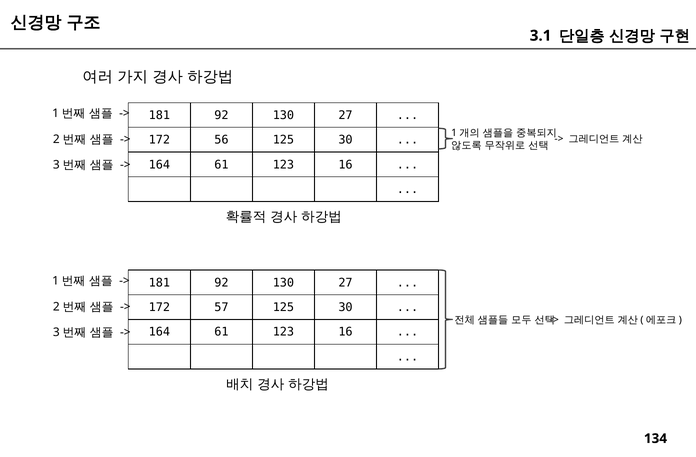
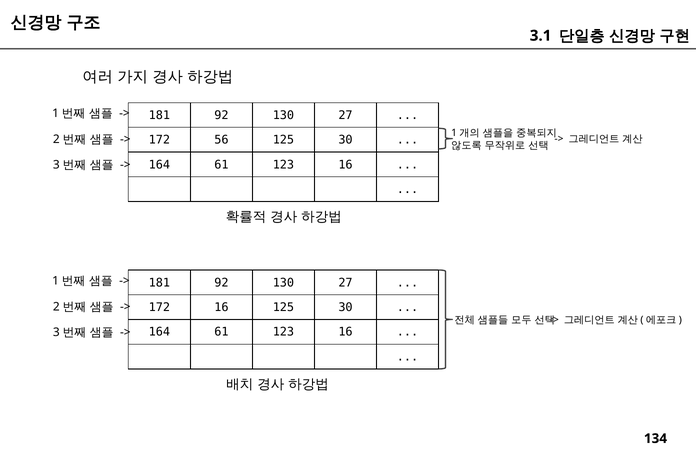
172 57: 57 -> 16
